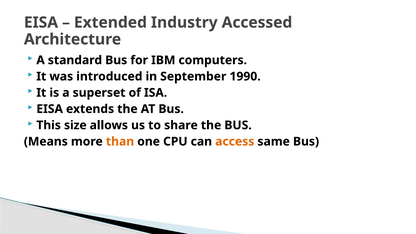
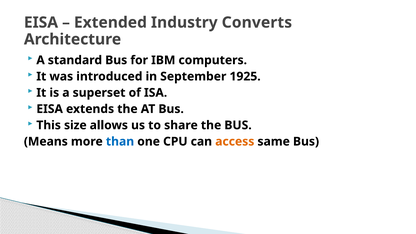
Accessed: Accessed -> Converts
1990: 1990 -> 1925
than colour: orange -> blue
